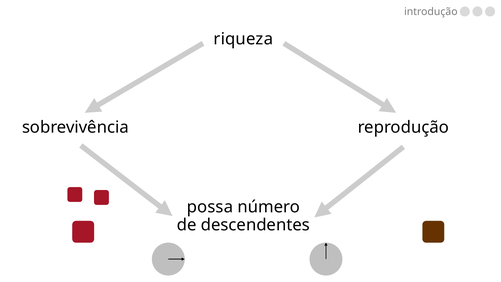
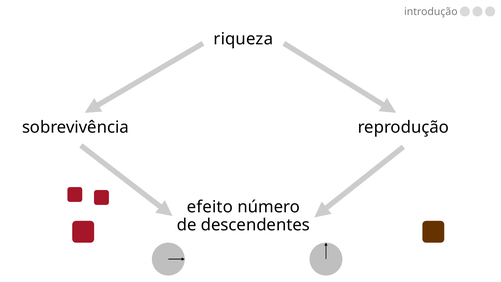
possa: possa -> efeito
